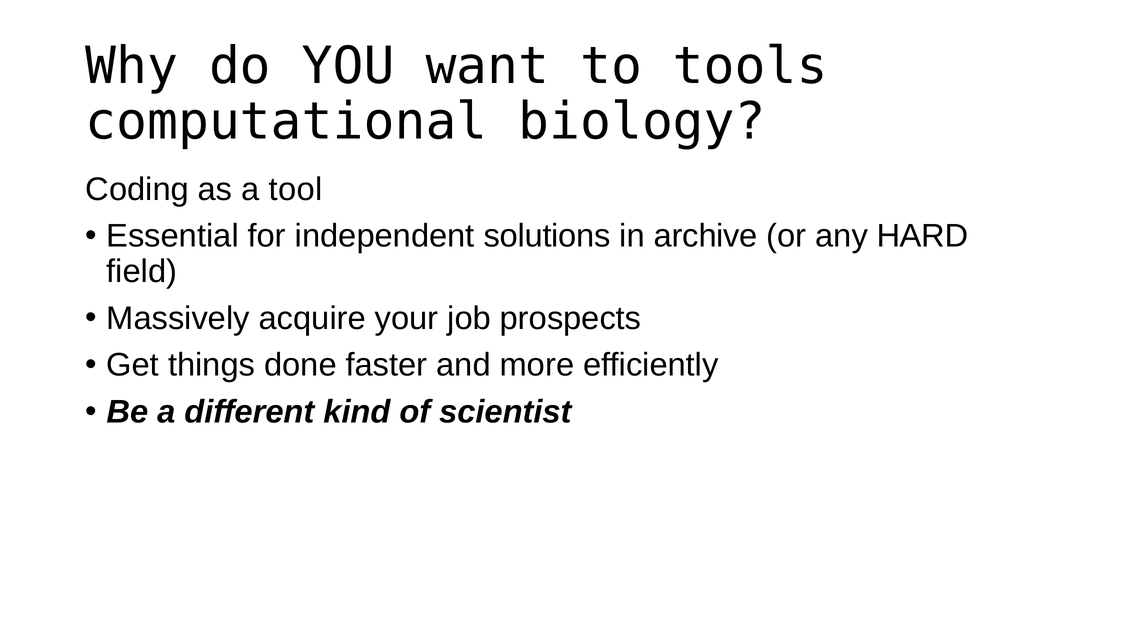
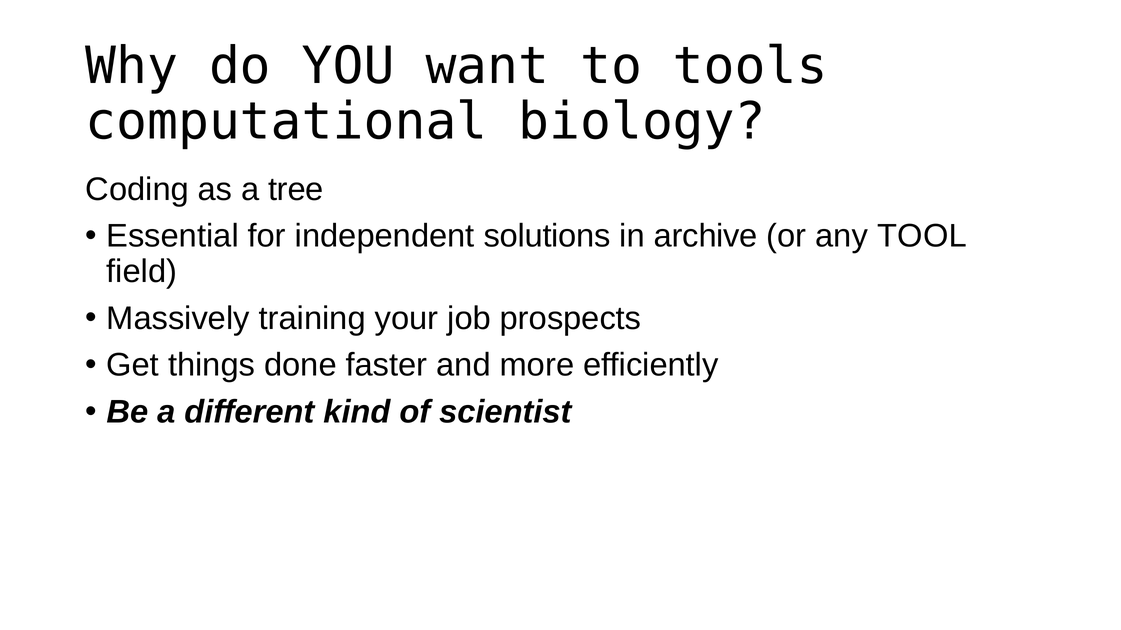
tool: tool -> tree
HARD: HARD -> TOOL
acquire: acquire -> training
